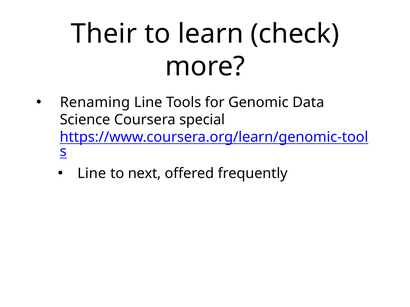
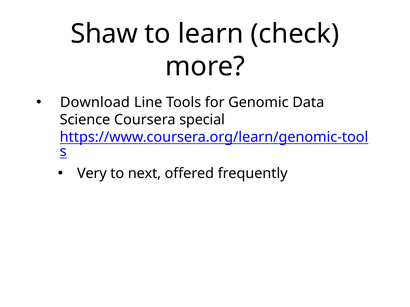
Their: Their -> Shaw
Renaming: Renaming -> Download
Line at (92, 174): Line -> Very
